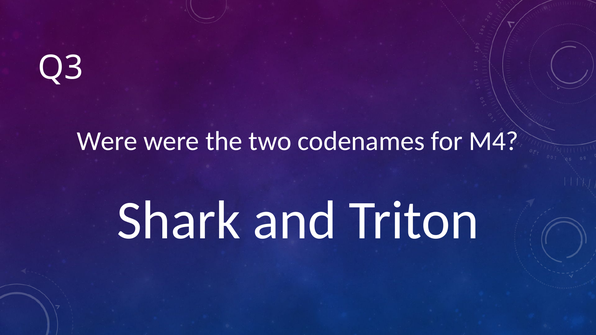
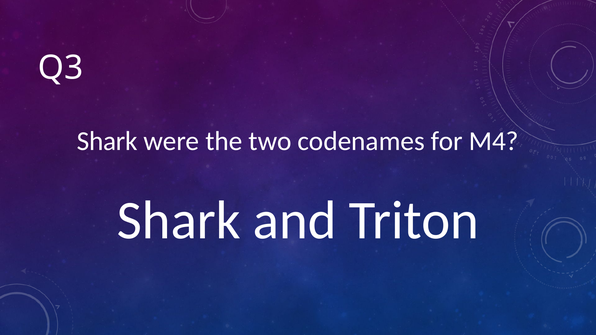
Were at (107, 141): Were -> Shark
